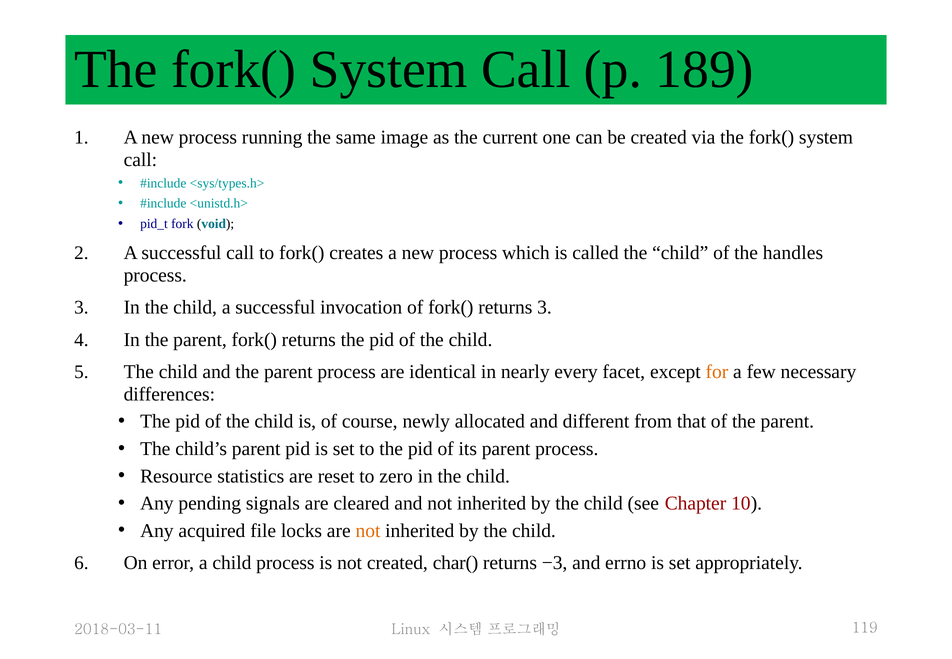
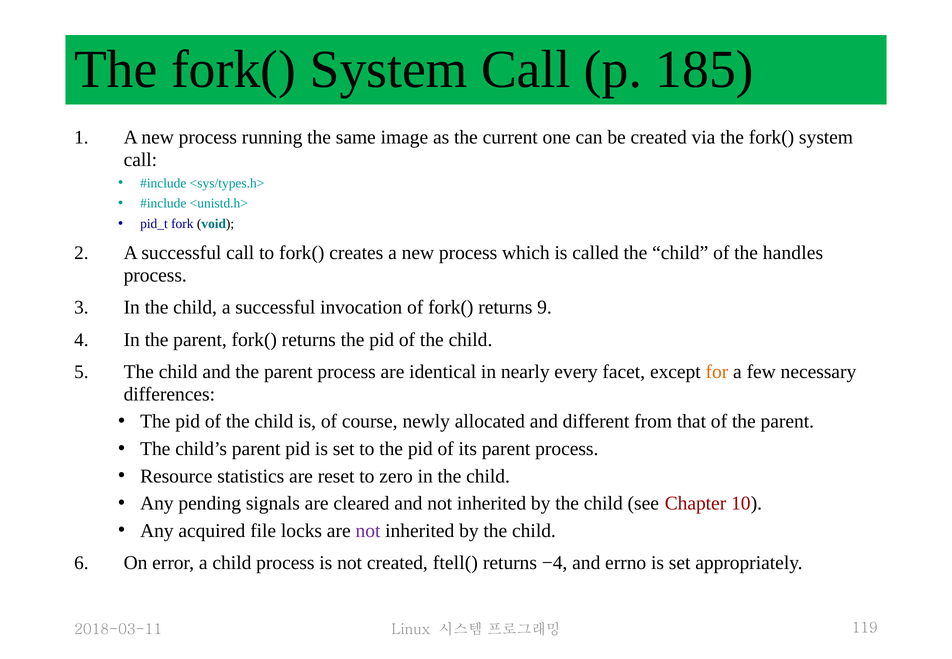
189: 189 -> 185
returns 3: 3 -> 9
not at (368, 531) colour: orange -> purple
char(: char( -> ftell(
−3: −3 -> −4
